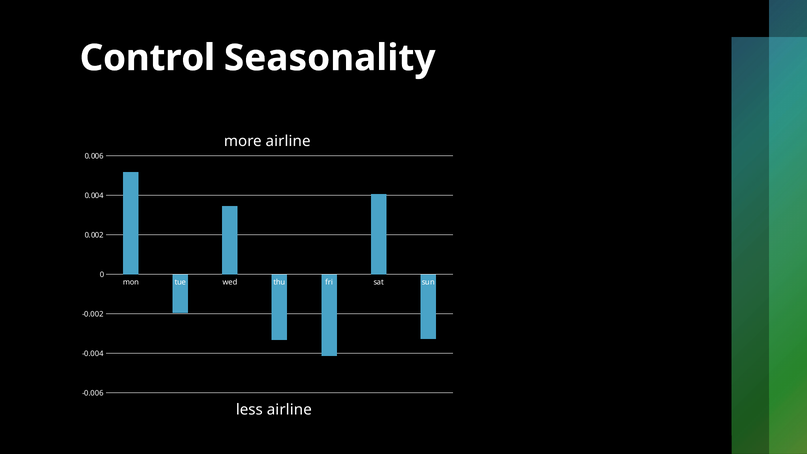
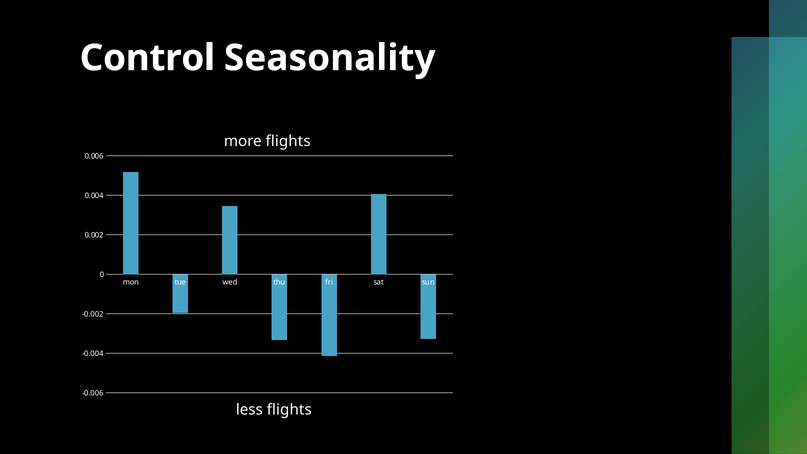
more airline: airline -> flights
less airline: airline -> flights
